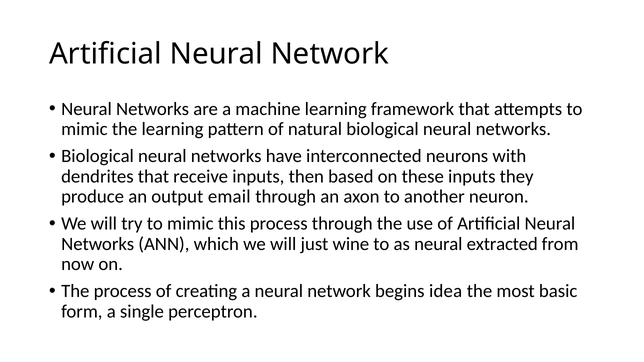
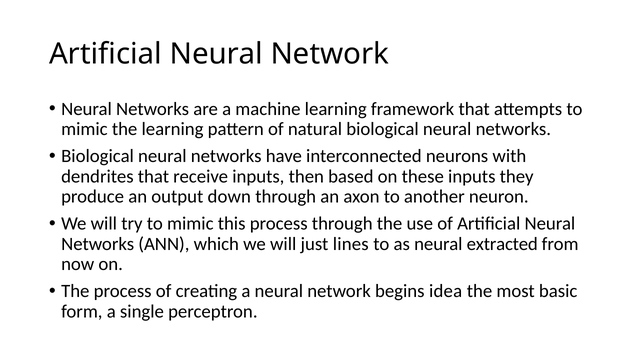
email: email -> down
wine: wine -> lines
